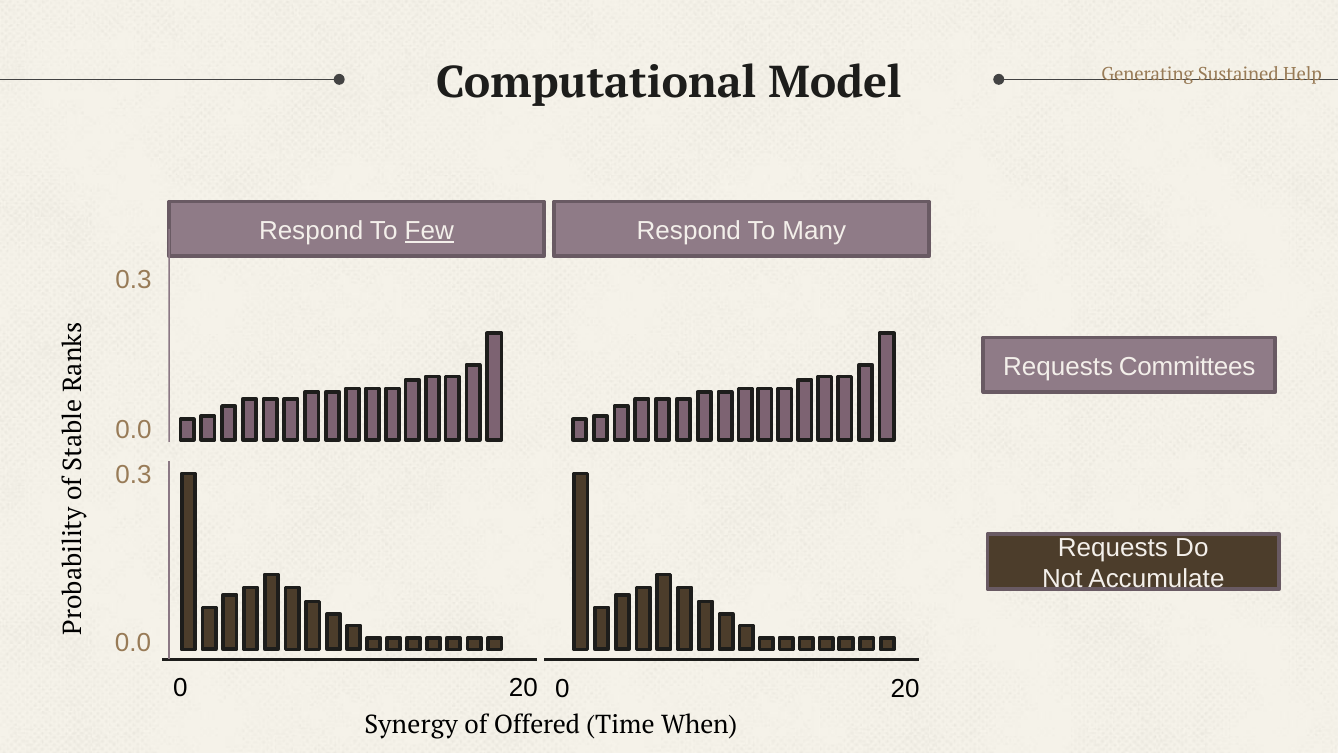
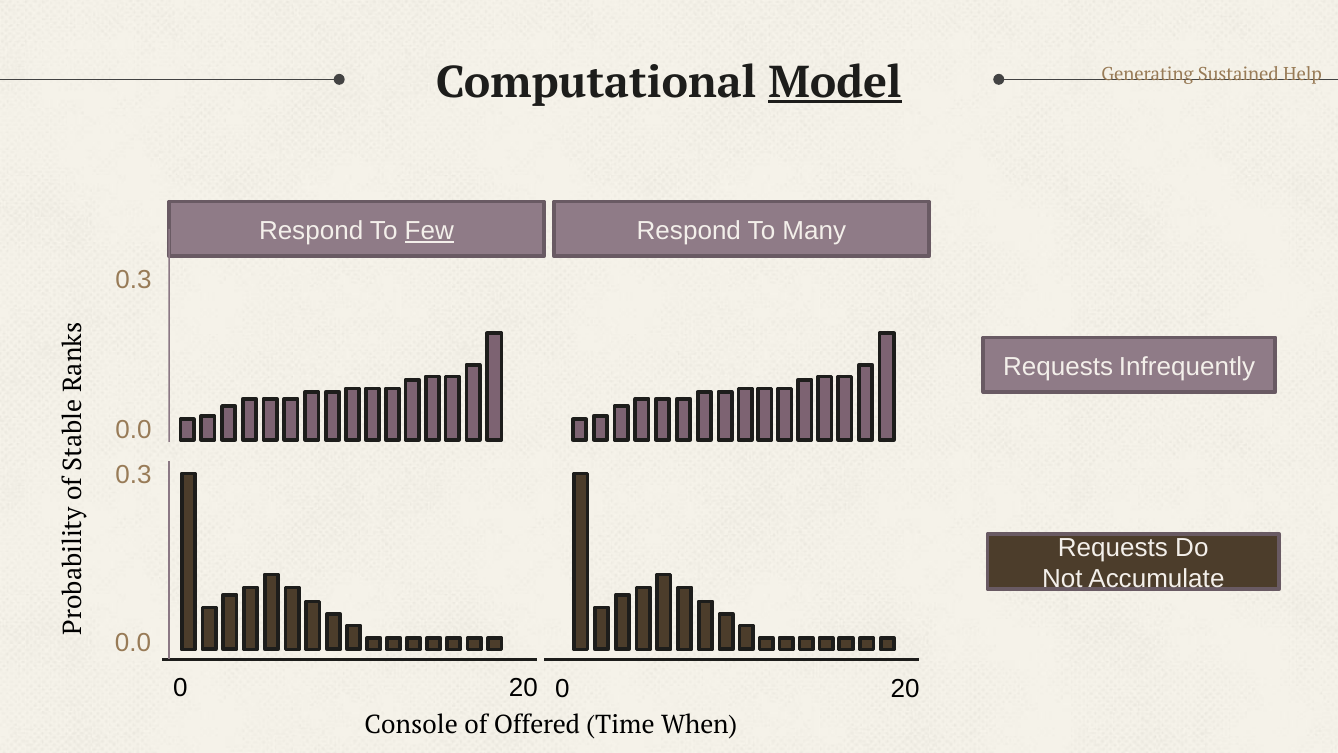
Model underline: none -> present
Committees: Committees -> Infrequently
Synergy: Synergy -> Console
